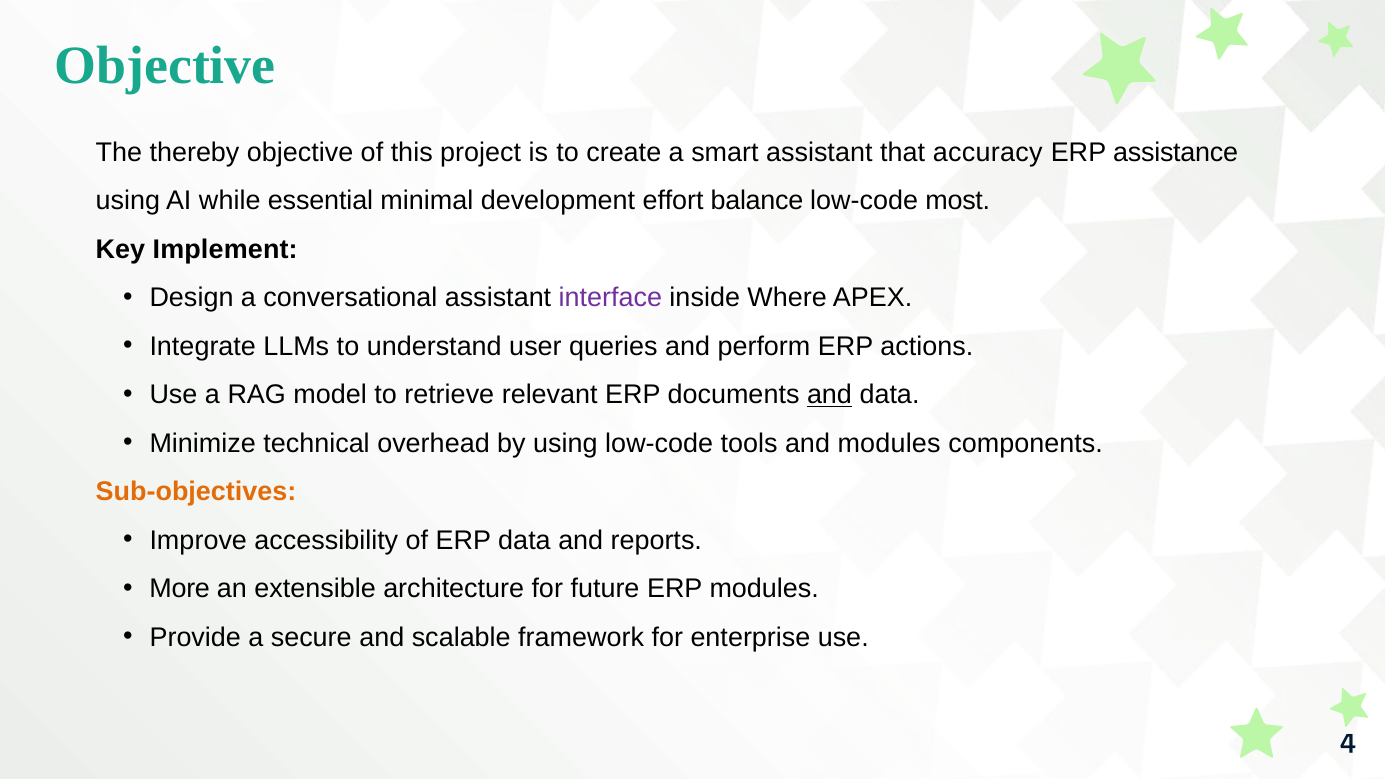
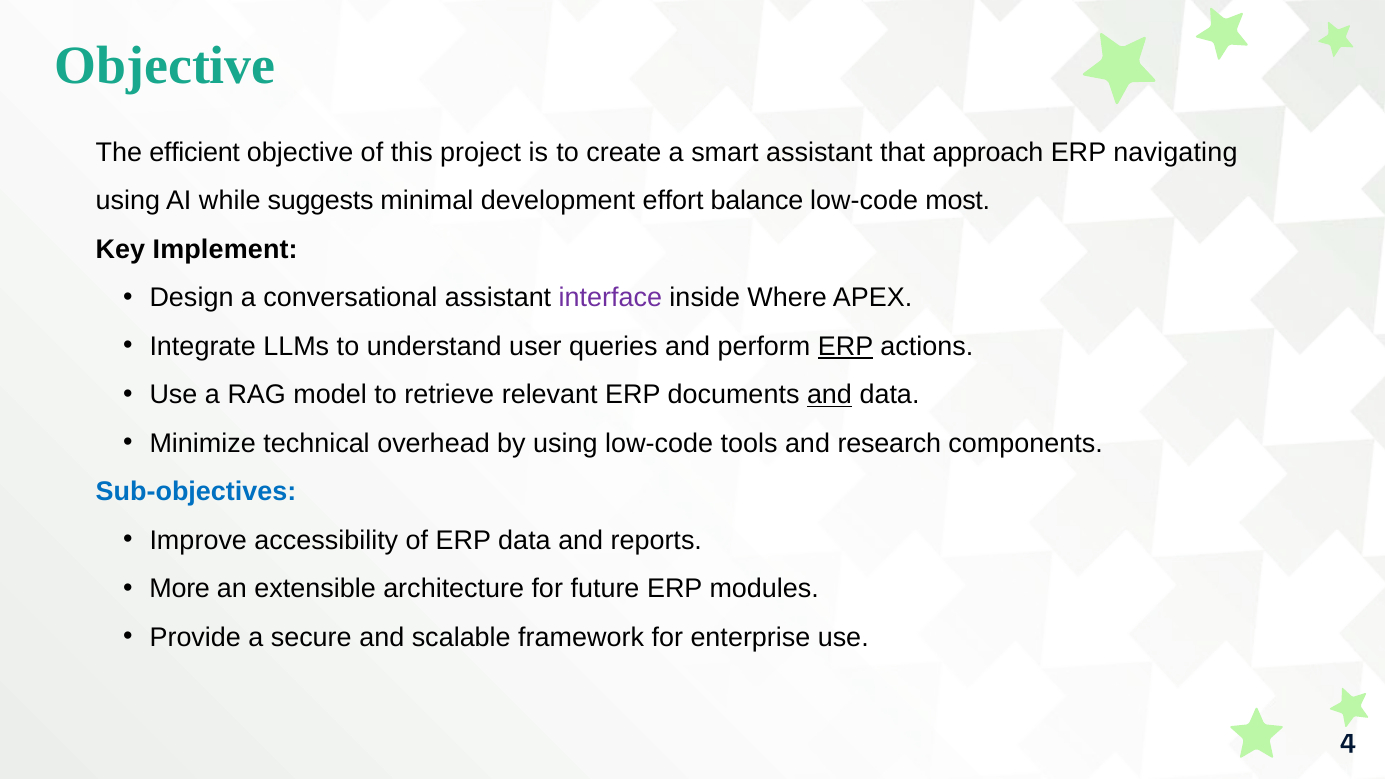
thereby: thereby -> efficient
accuracy: accuracy -> approach
assistance: assistance -> navigating
essential: essential -> suggests
ERP at (846, 347) underline: none -> present
and modules: modules -> research
Sub-objectives colour: orange -> blue
